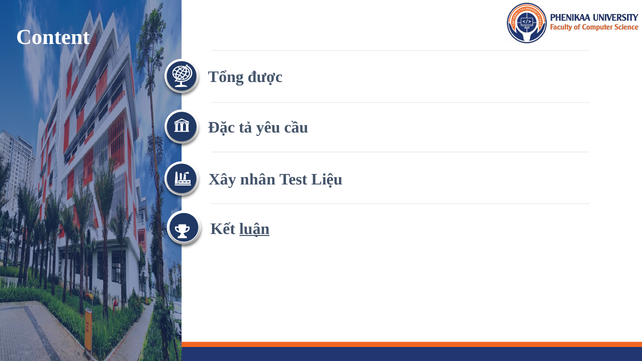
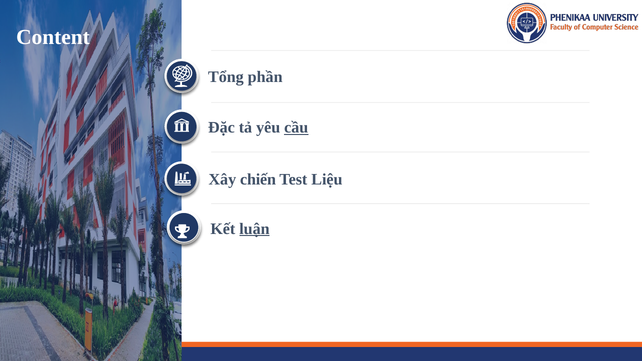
được: được -> phần
cầu underline: none -> present
nhân: nhân -> chiến
